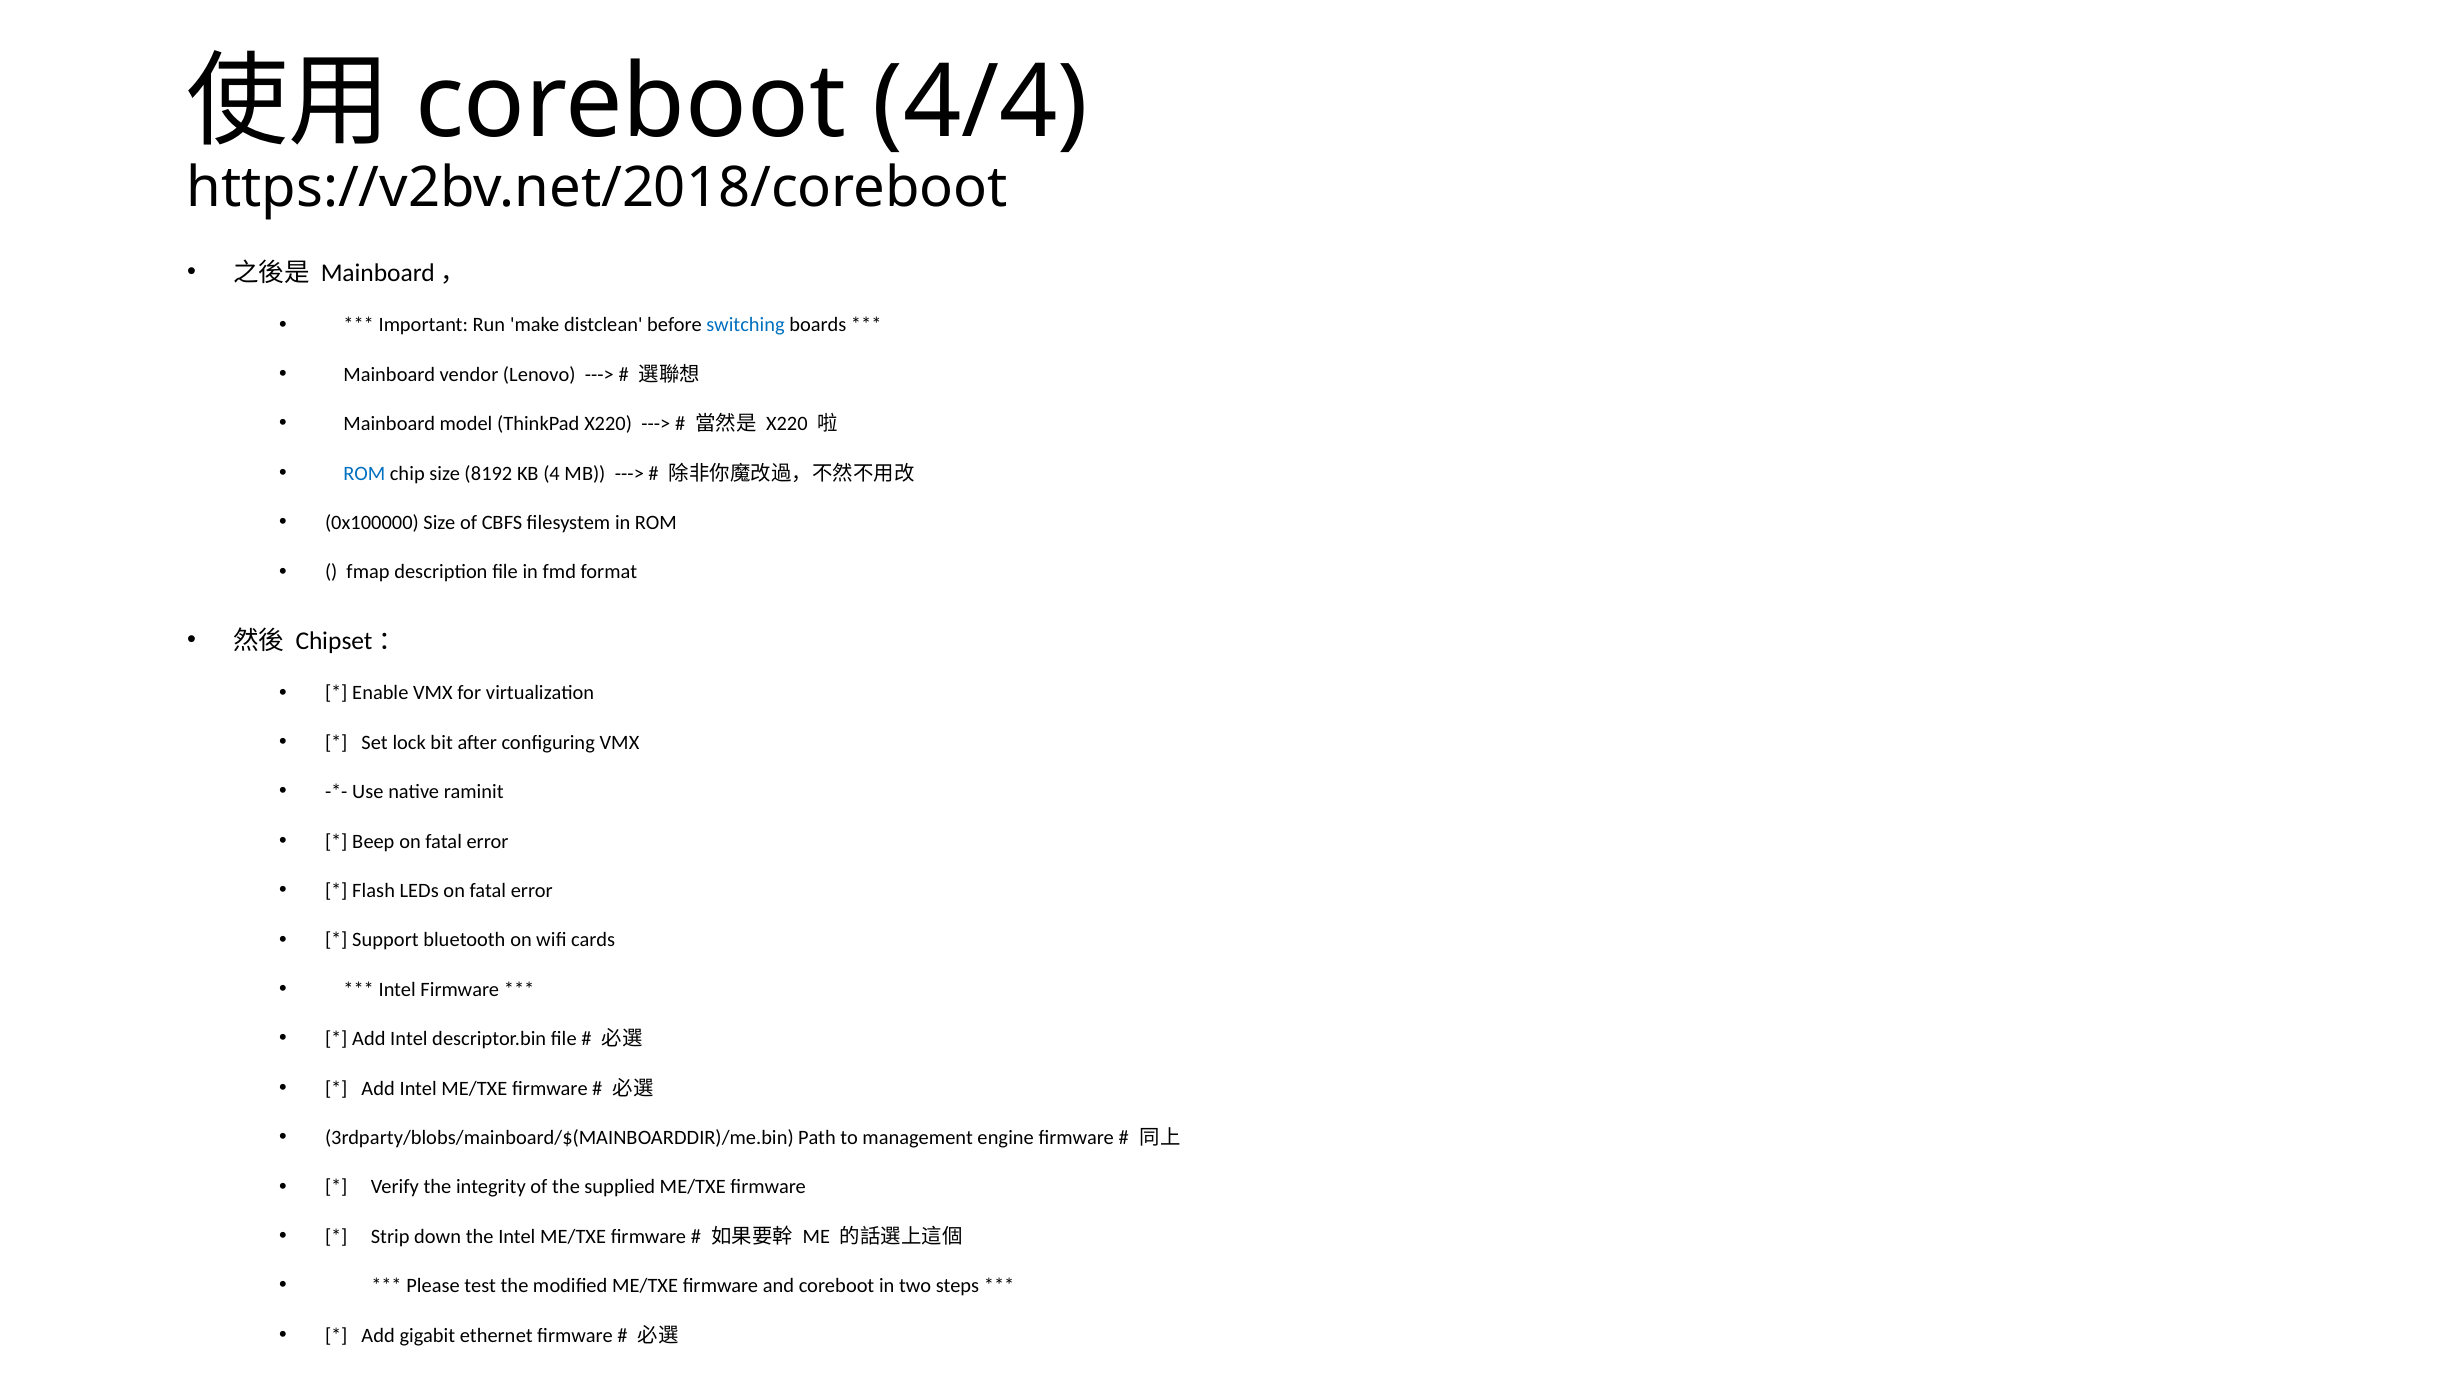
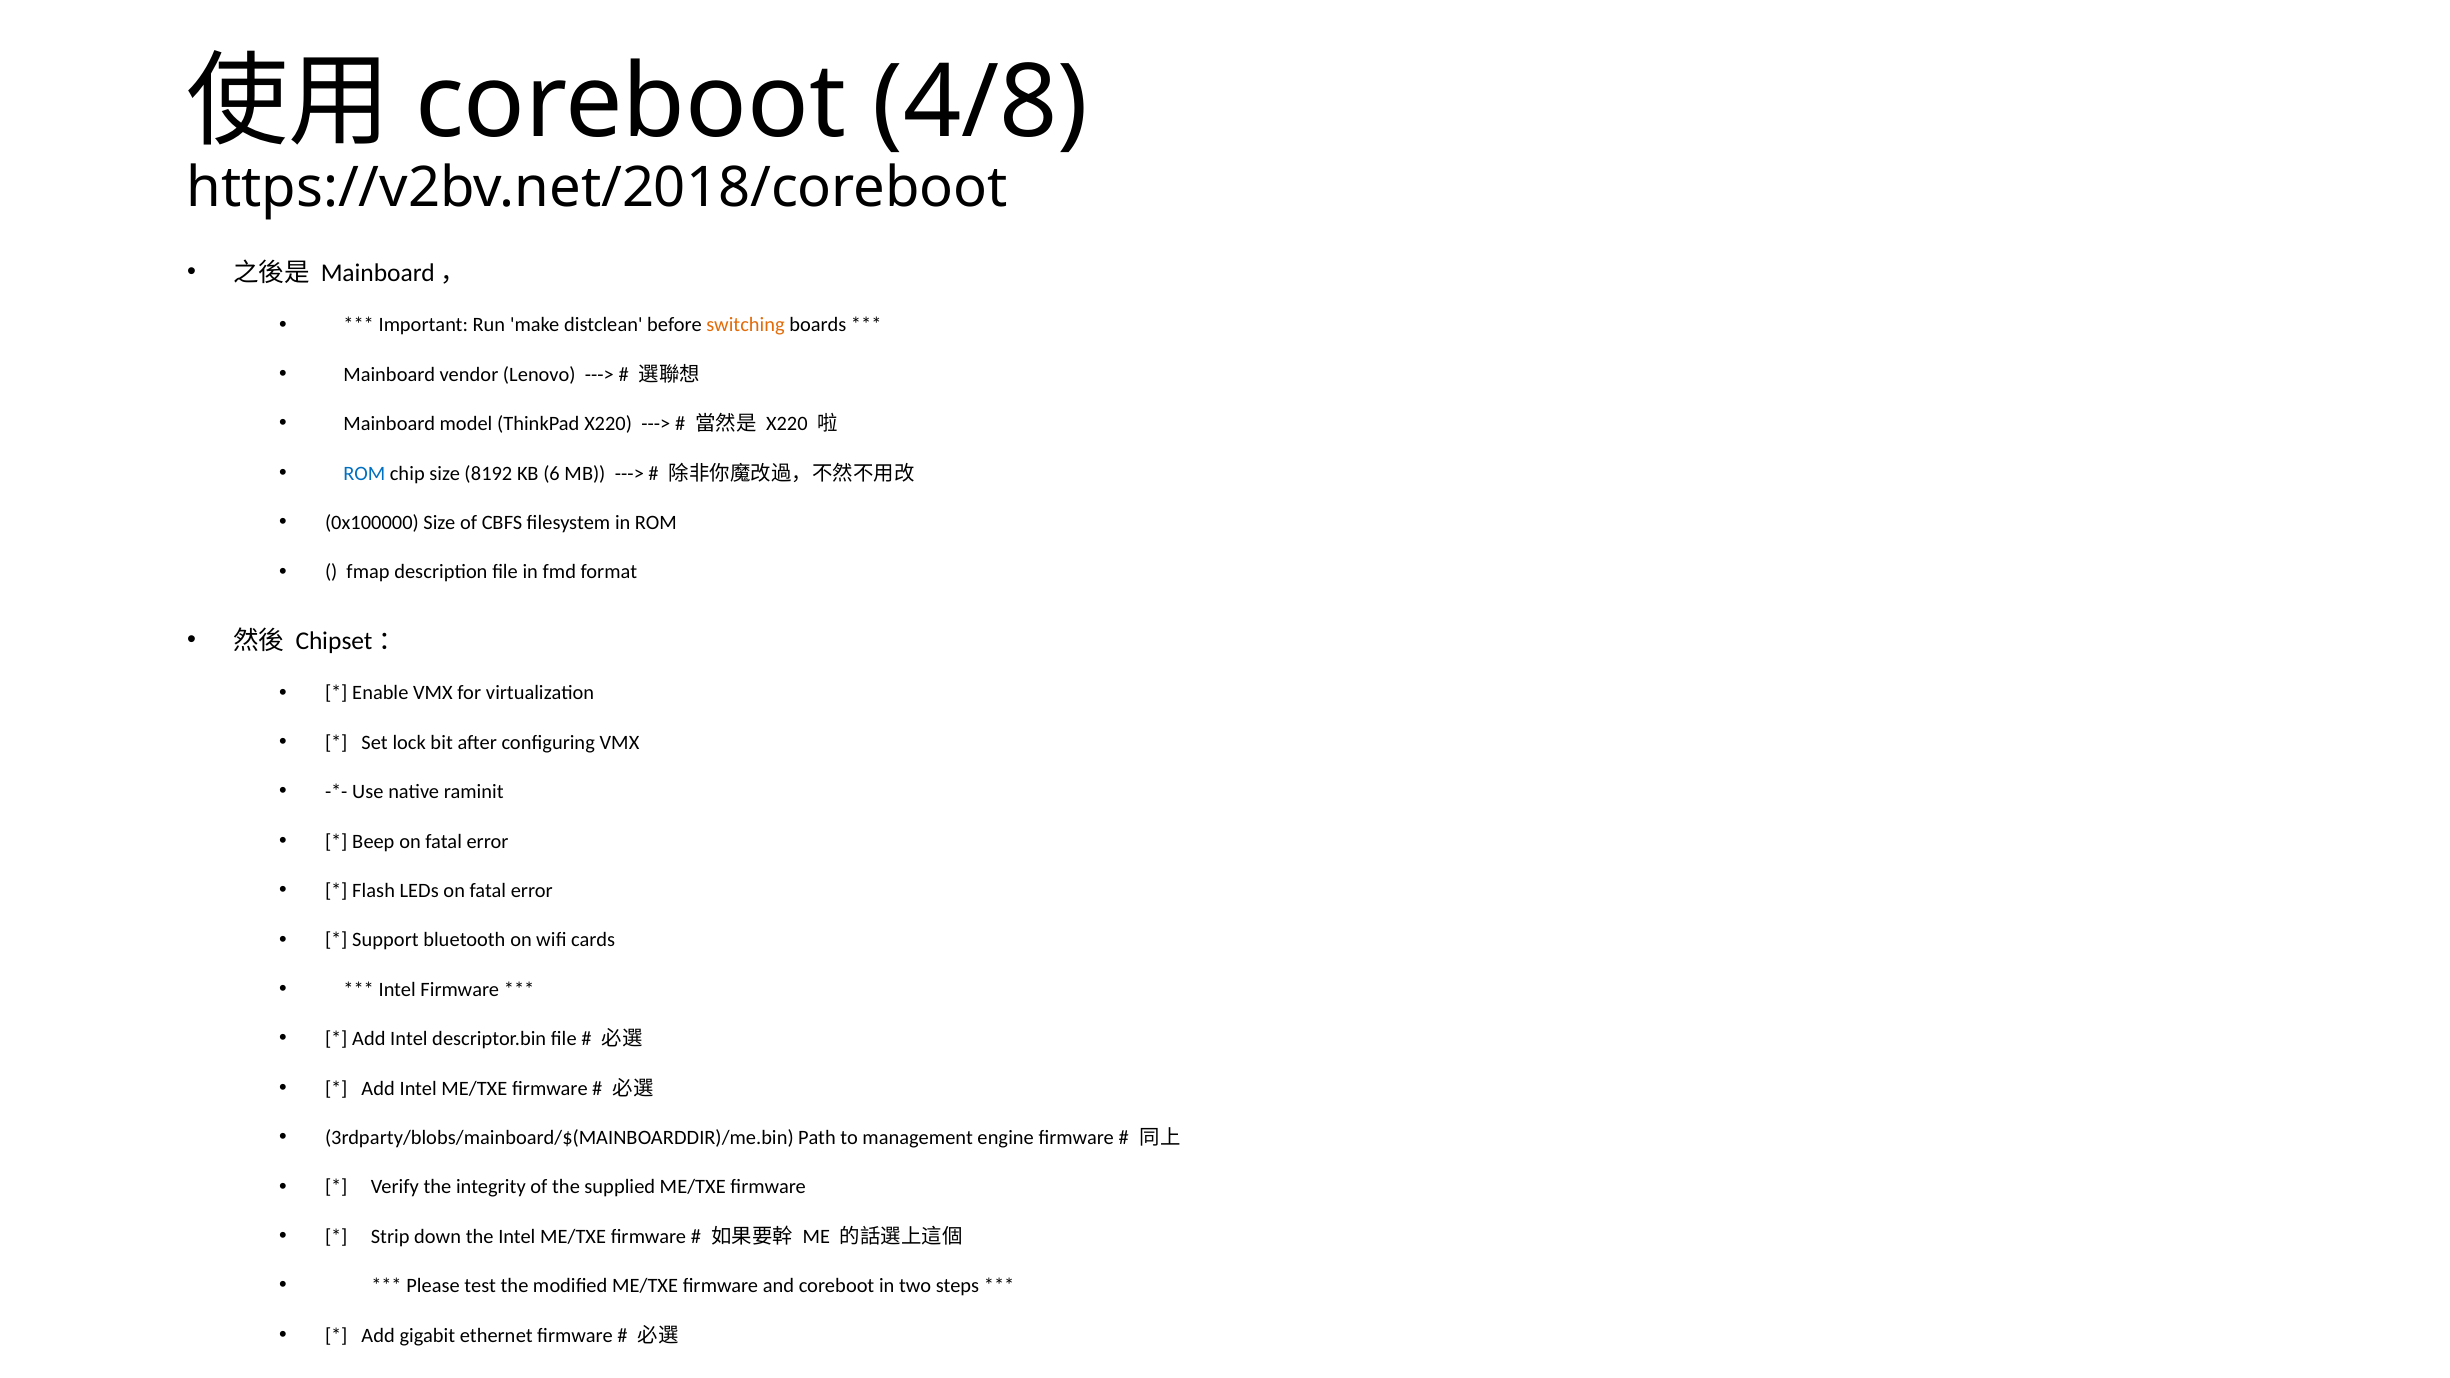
4/4: 4/4 -> 4/8
switching colour: blue -> orange
4: 4 -> 6
